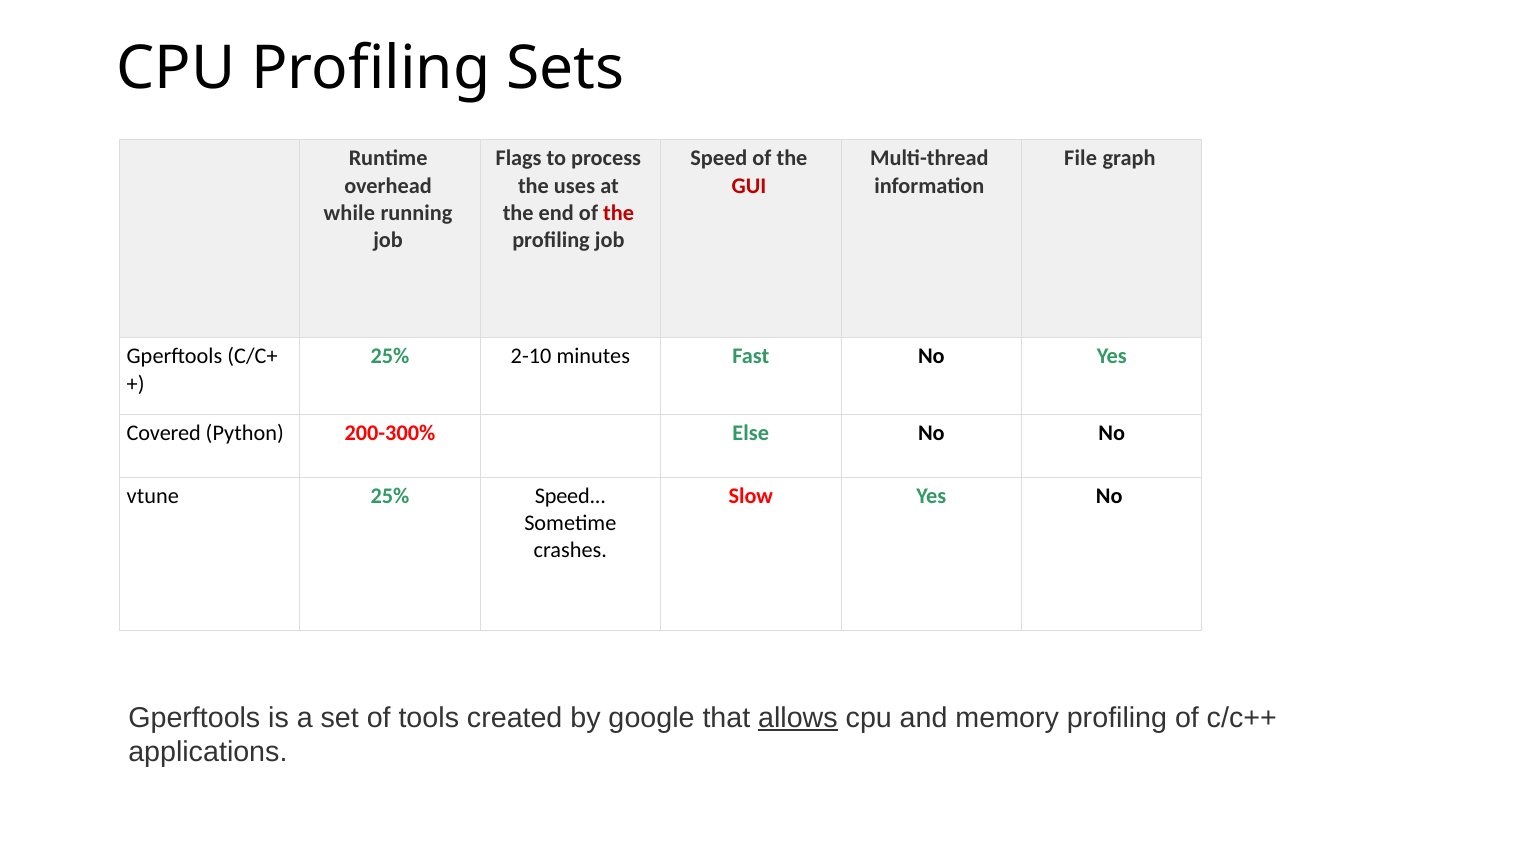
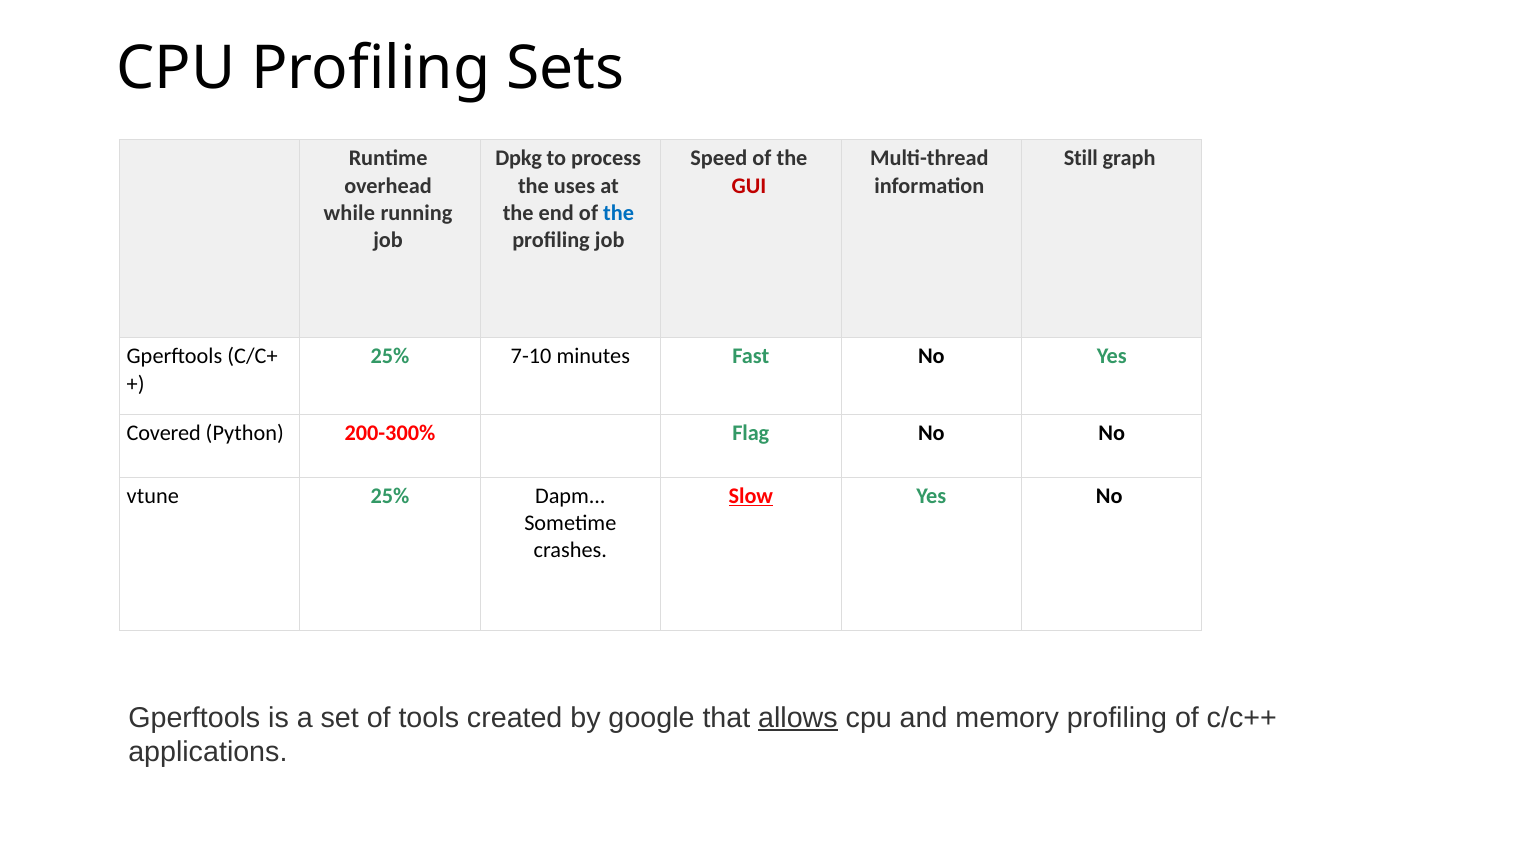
Flags: Flags -> Dpkg
File: File -> Still
the at (619, 213) colour: red -> blue
2-10: 2-10 -> 7-10
Else: Else -> Flag
25% Speed: Speed -> Dapm
Slow underline: none -> present
